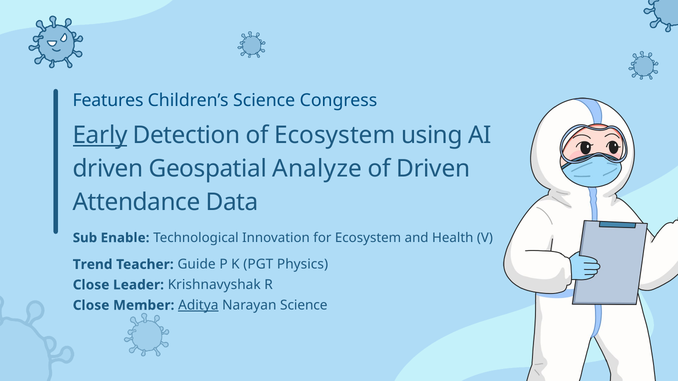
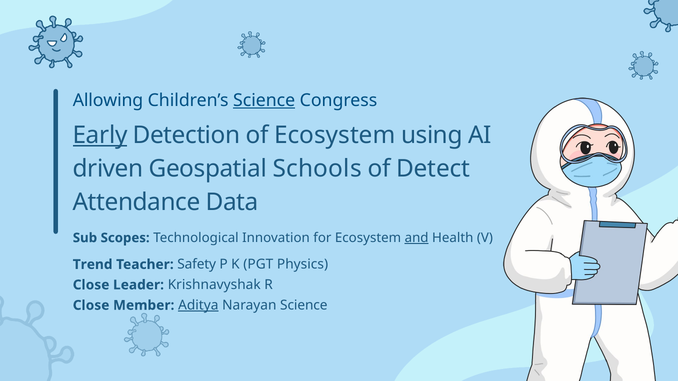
Features: Features -> Allowing
Science at (264, 100) underline: none -> present
Analyze: Analyze -> Schools
of Driven: Driven -> Detect
Enable: Enable -> Scopes
and underline: none -> present
Guide: Guide -> Safety
